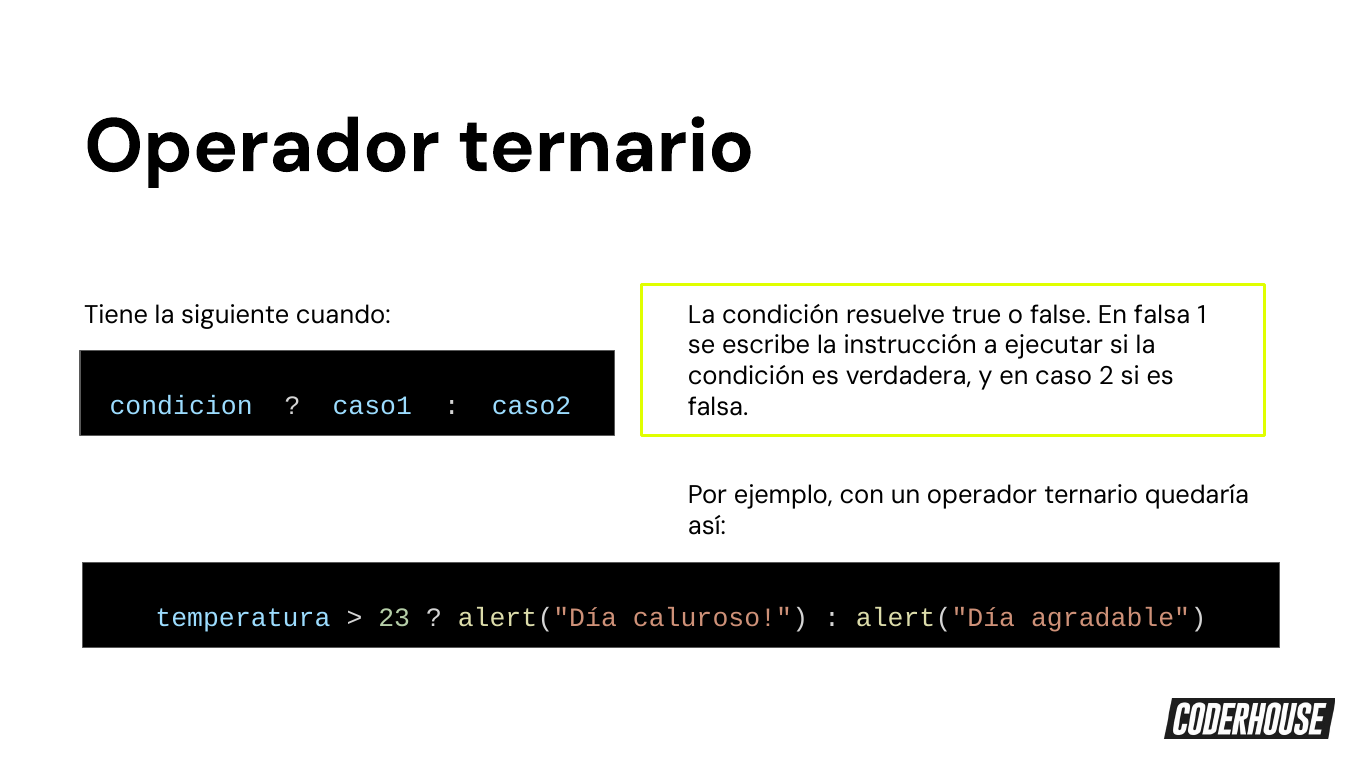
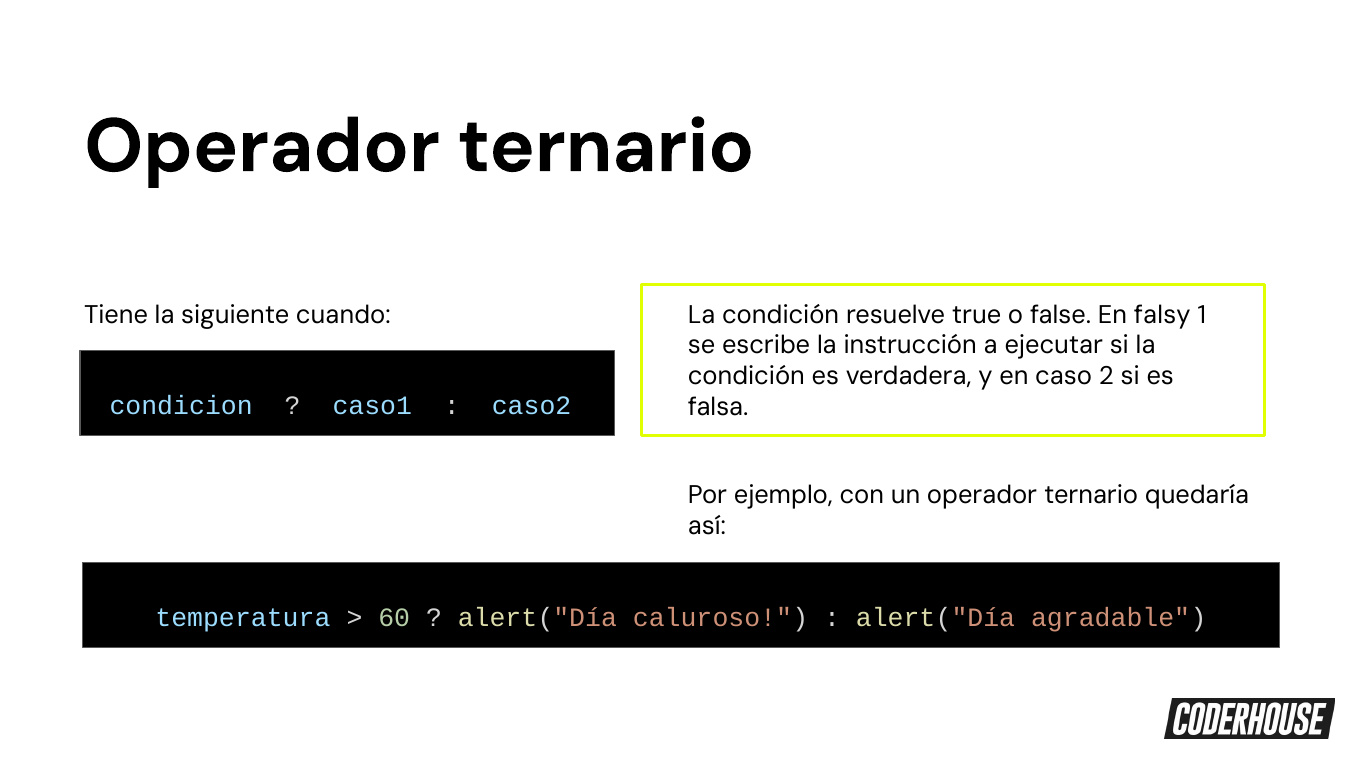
En falsa: falsa -> falsy
23: 23 -> 60
